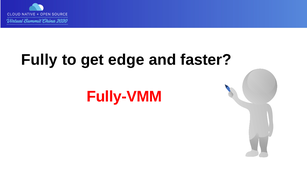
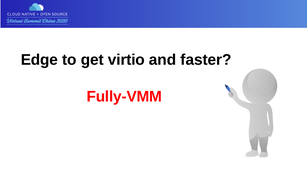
Fully: Fully -> Edge
edge: edge -> virtio
